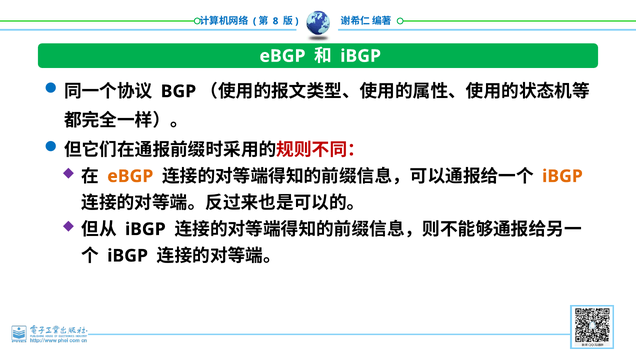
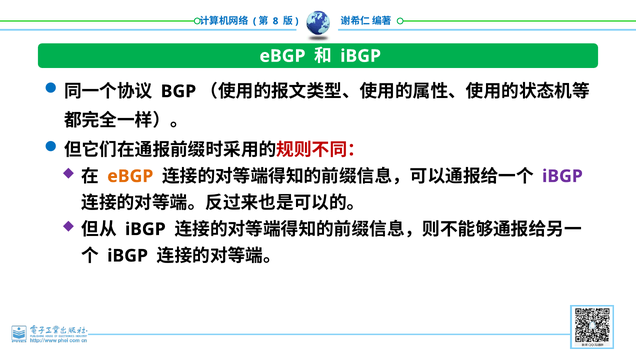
iBGP at (562, 176) colour: orange -> purple
